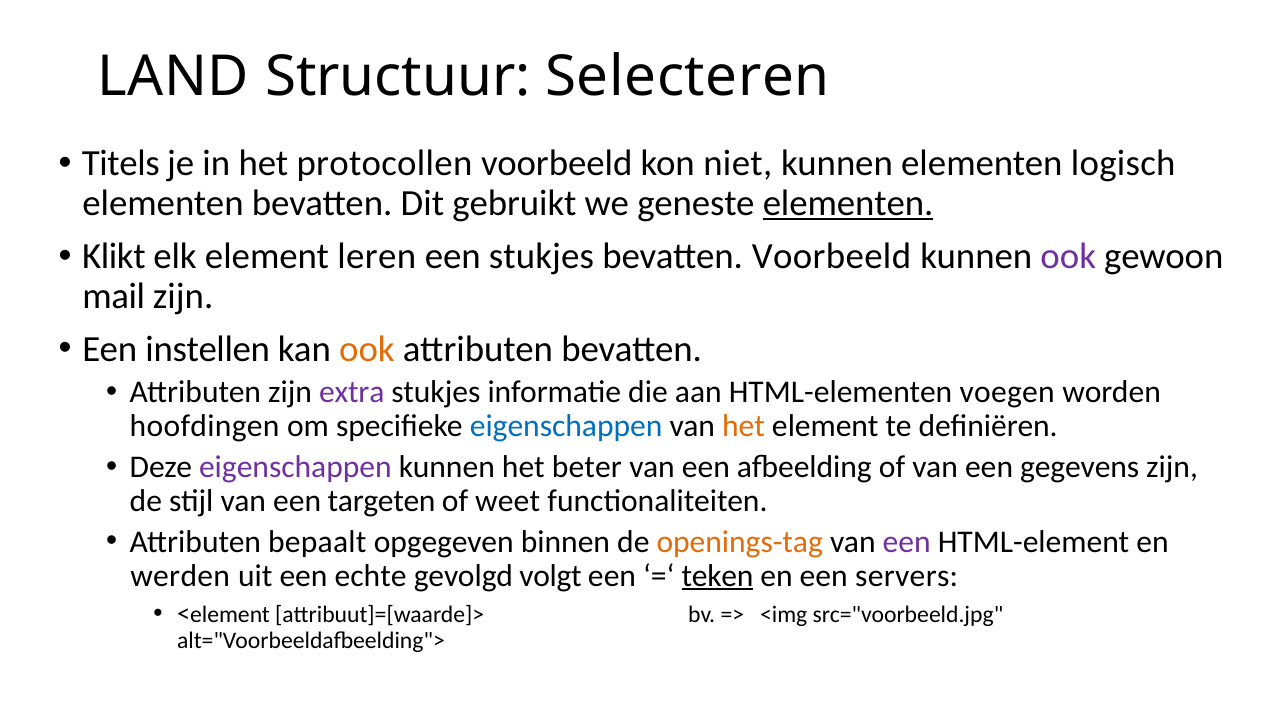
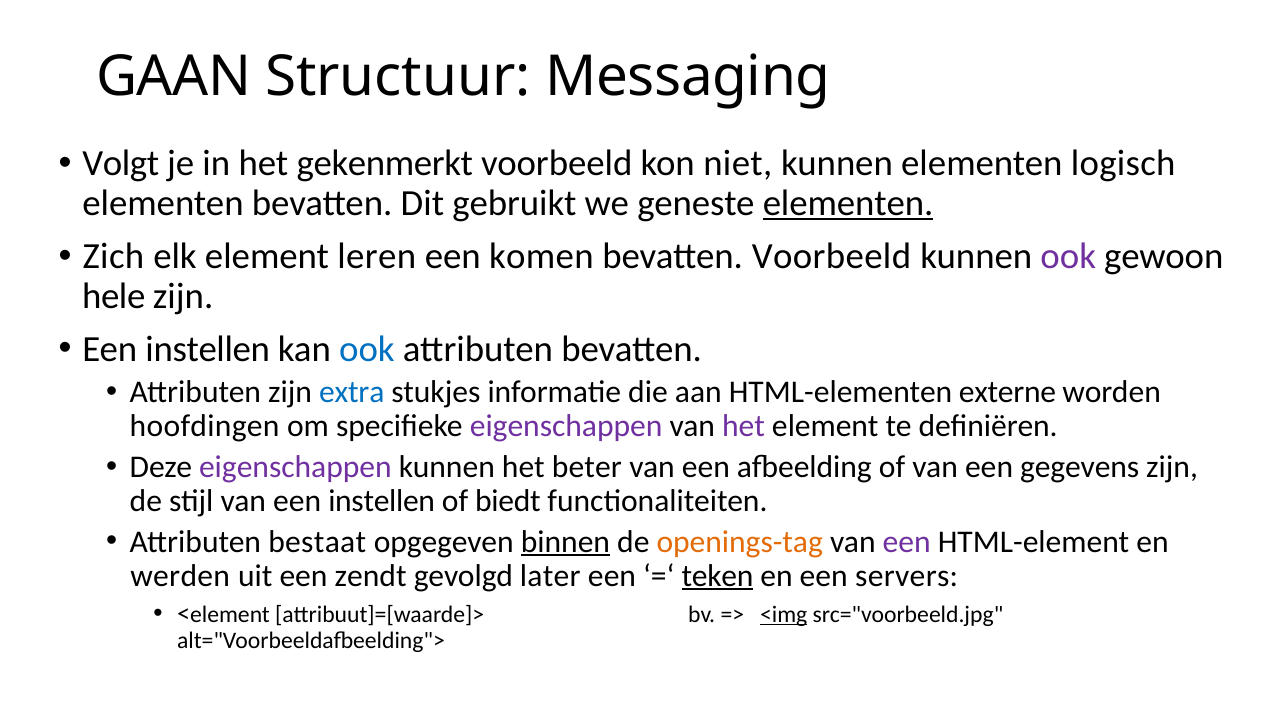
LAND: LAND -> GAAN
Selecteren: Selecteren -> Messaging
Titels: Titels -> Volgt
protocollen: protocollen -> gekenmerkt
Klikt: Klikt -> Zich
een stukjes: stukjes -> komen
mail: mail -> hele
ook at (367, 349) colour: orange -> blue
extra colour: purple -> blue
voegen: voegen -> externe
eigenschappen at (566, 427) colour: blue -> purple
het at (743, 427) colour: orange -> purple
van een targeten: targeten -> instellen
weet: weet -> biedt
bepaalt: bepaalt -> bestaat
binnen underline: none -> present
echte: echte -> zendt
volgt: volgt -> later
<img underline: none -> present
